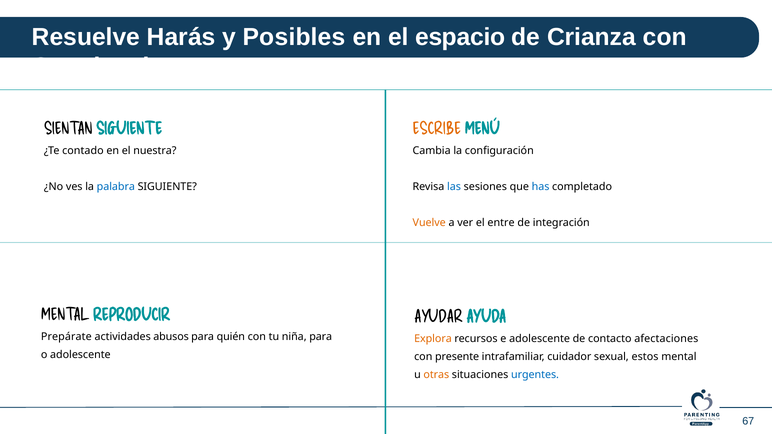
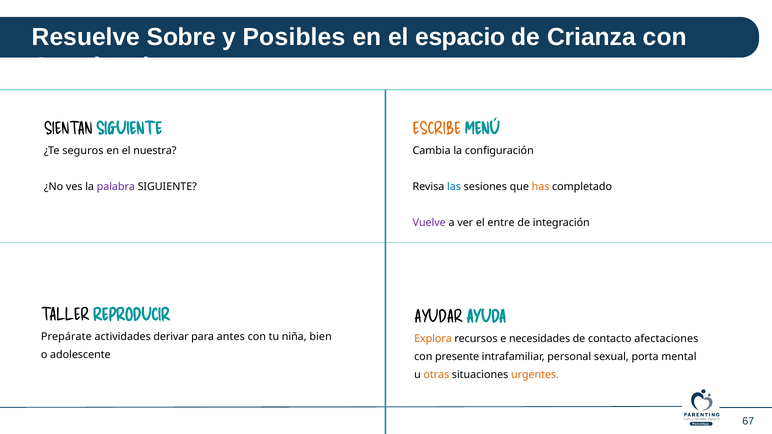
Harás: Harás -> Sobre
contado: contado -> seguros
palabra colour: blue -> purple
has colour: blue -> orange
Vuelve colour: orange -> purple
MENTAL at (65, 315): MENTAL -> TALLER
abusos: abusos -> derivar
quién: quién -> antes
niña para: para -> bien
e adolescente: adolescente -> necesidades
cuidador: cuidador -> personal
estos: estos -> porta
urgentes colour: blue -> orange
